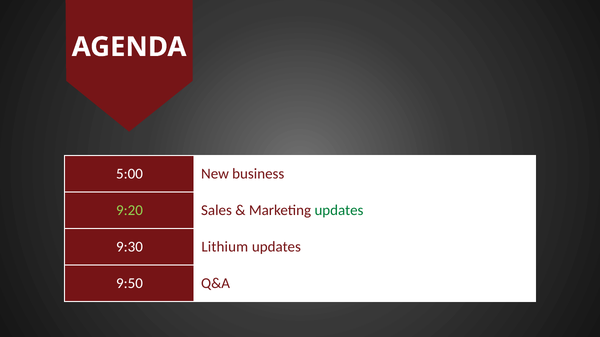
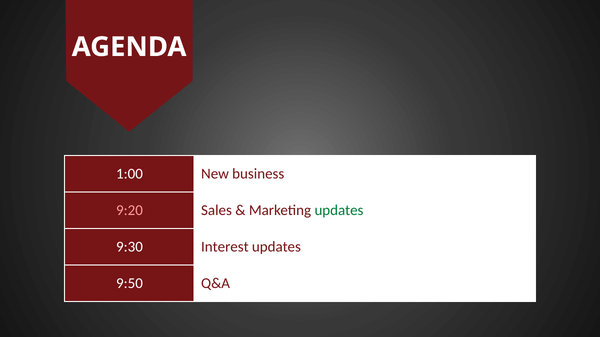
5:00: 5:00 -> 1:00
9:20 colour: light green -> pink
Lithium: Lithium -> Interest
